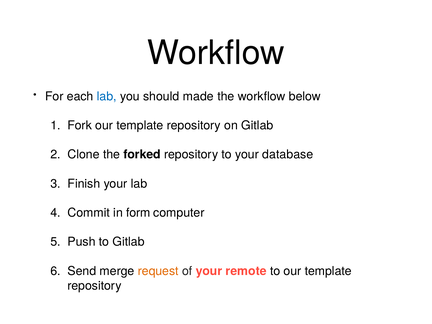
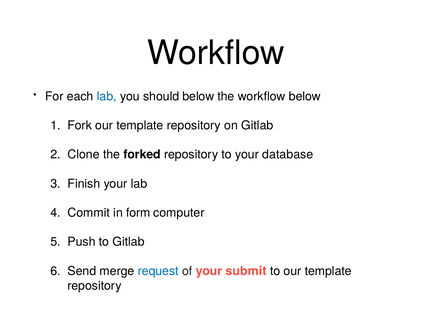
should made: made -> below
request colour: orange -> blue
remote: remote -> submit
